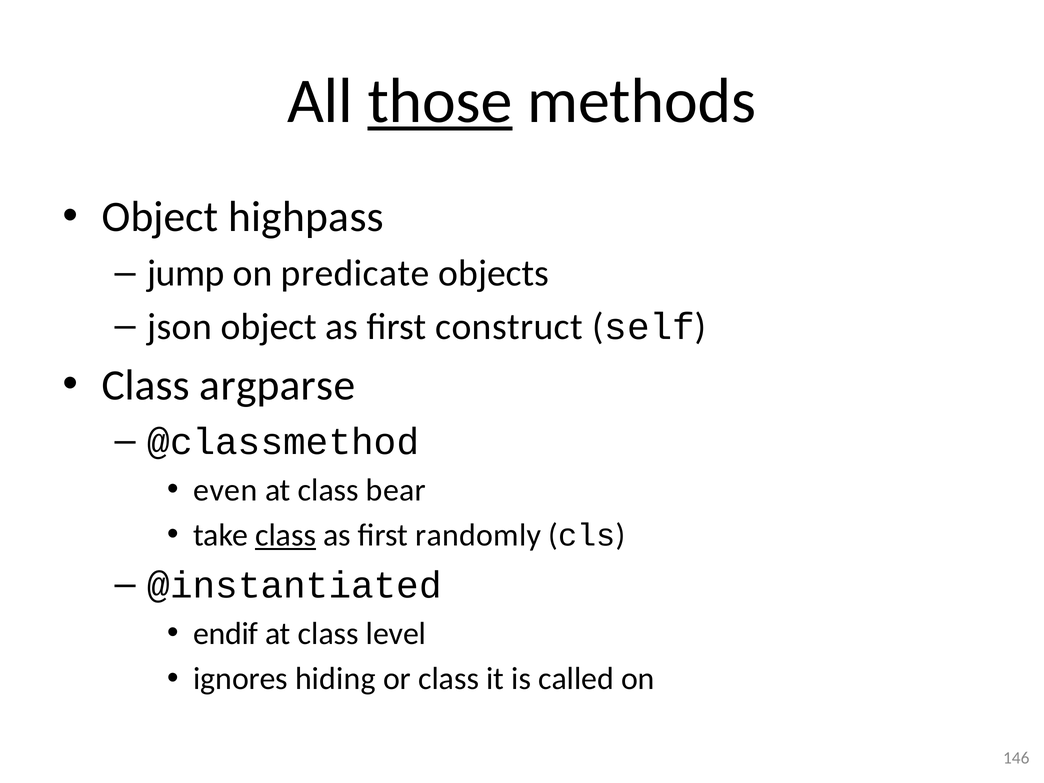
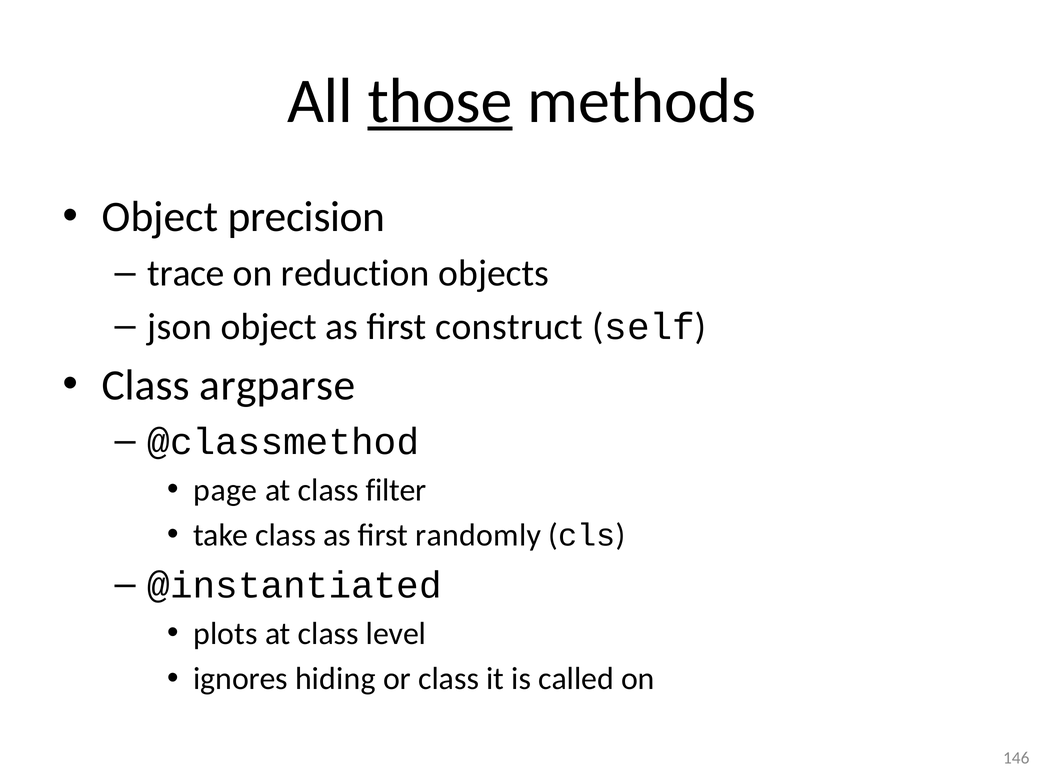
highpass: highpass -> precision
jump: jump -> trace
predicate: predicate -> reduction
even: even -> page
bear: bear -> filter
class at (286, 535) underline: present -> none
endif: endif -> plots
